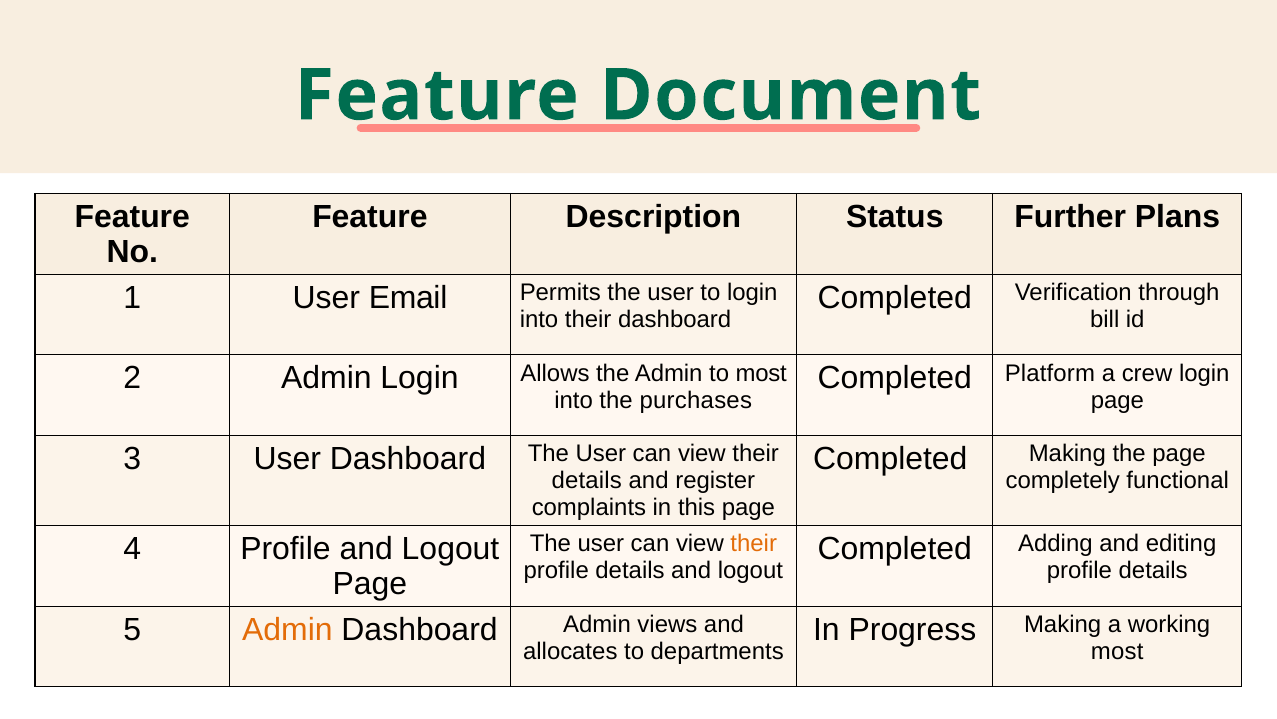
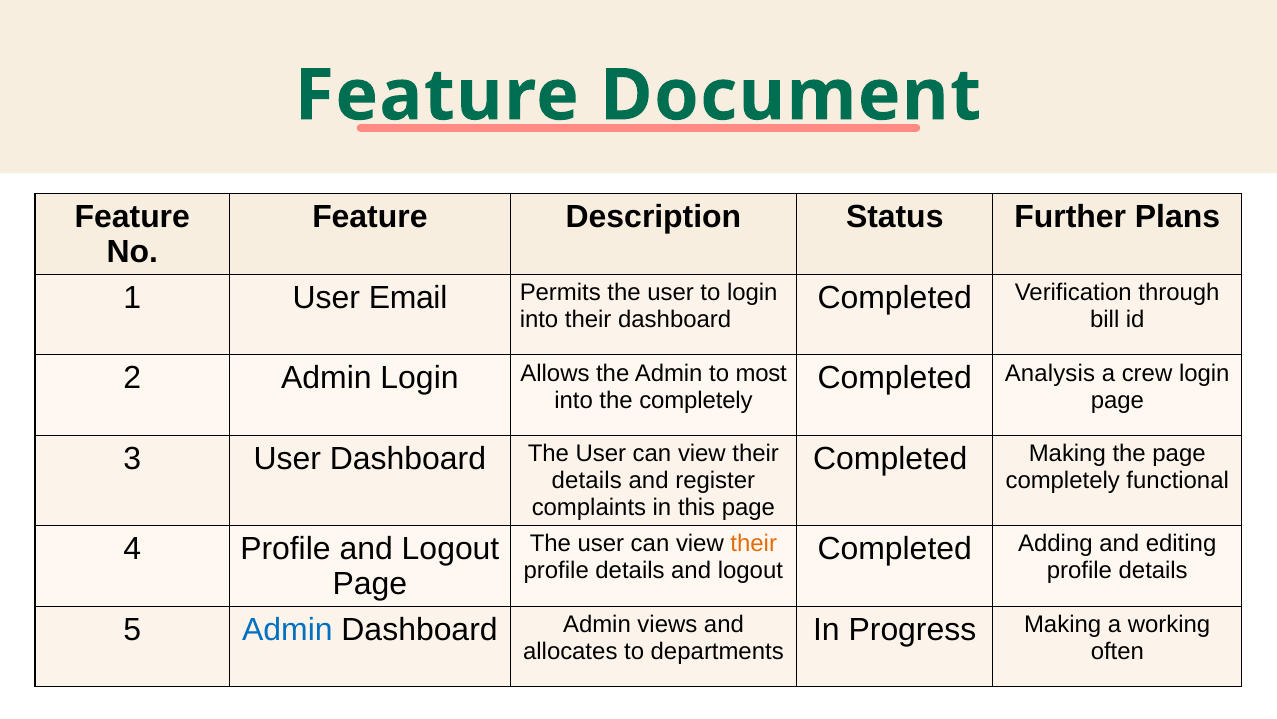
Platform: Platform -> Analysis
the purchases: purchases -> completely
Admin at (287, 629) colour: orange -> blue
most at (1117, 651): most -> often
